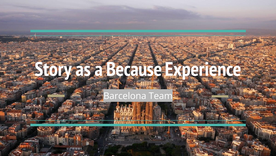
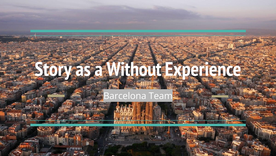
Because: Because -> Without
